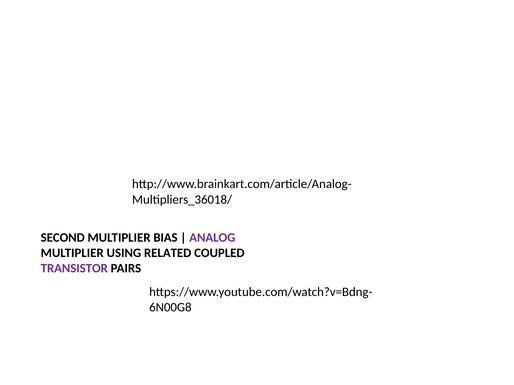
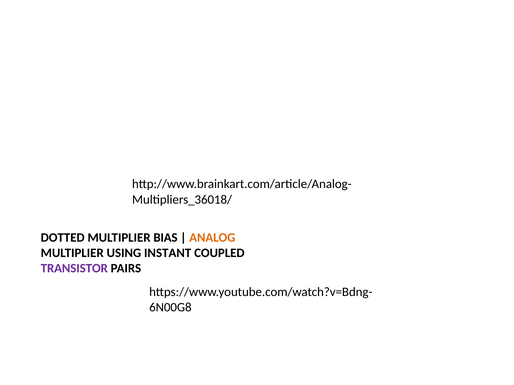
SECOND: SECOND -> DOTTED
ANALOG colour: purple -> orange
RELATED: RELATED -> INSTANT
